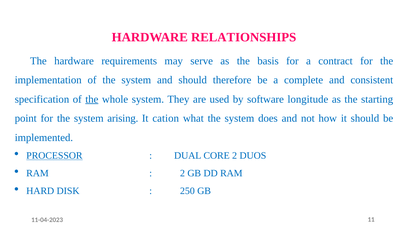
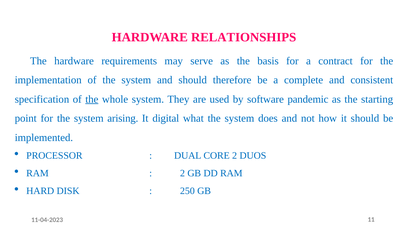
longitude: longitude -> pandemic
cation: cation -> digital
PROCESSOR underline: present -> none
